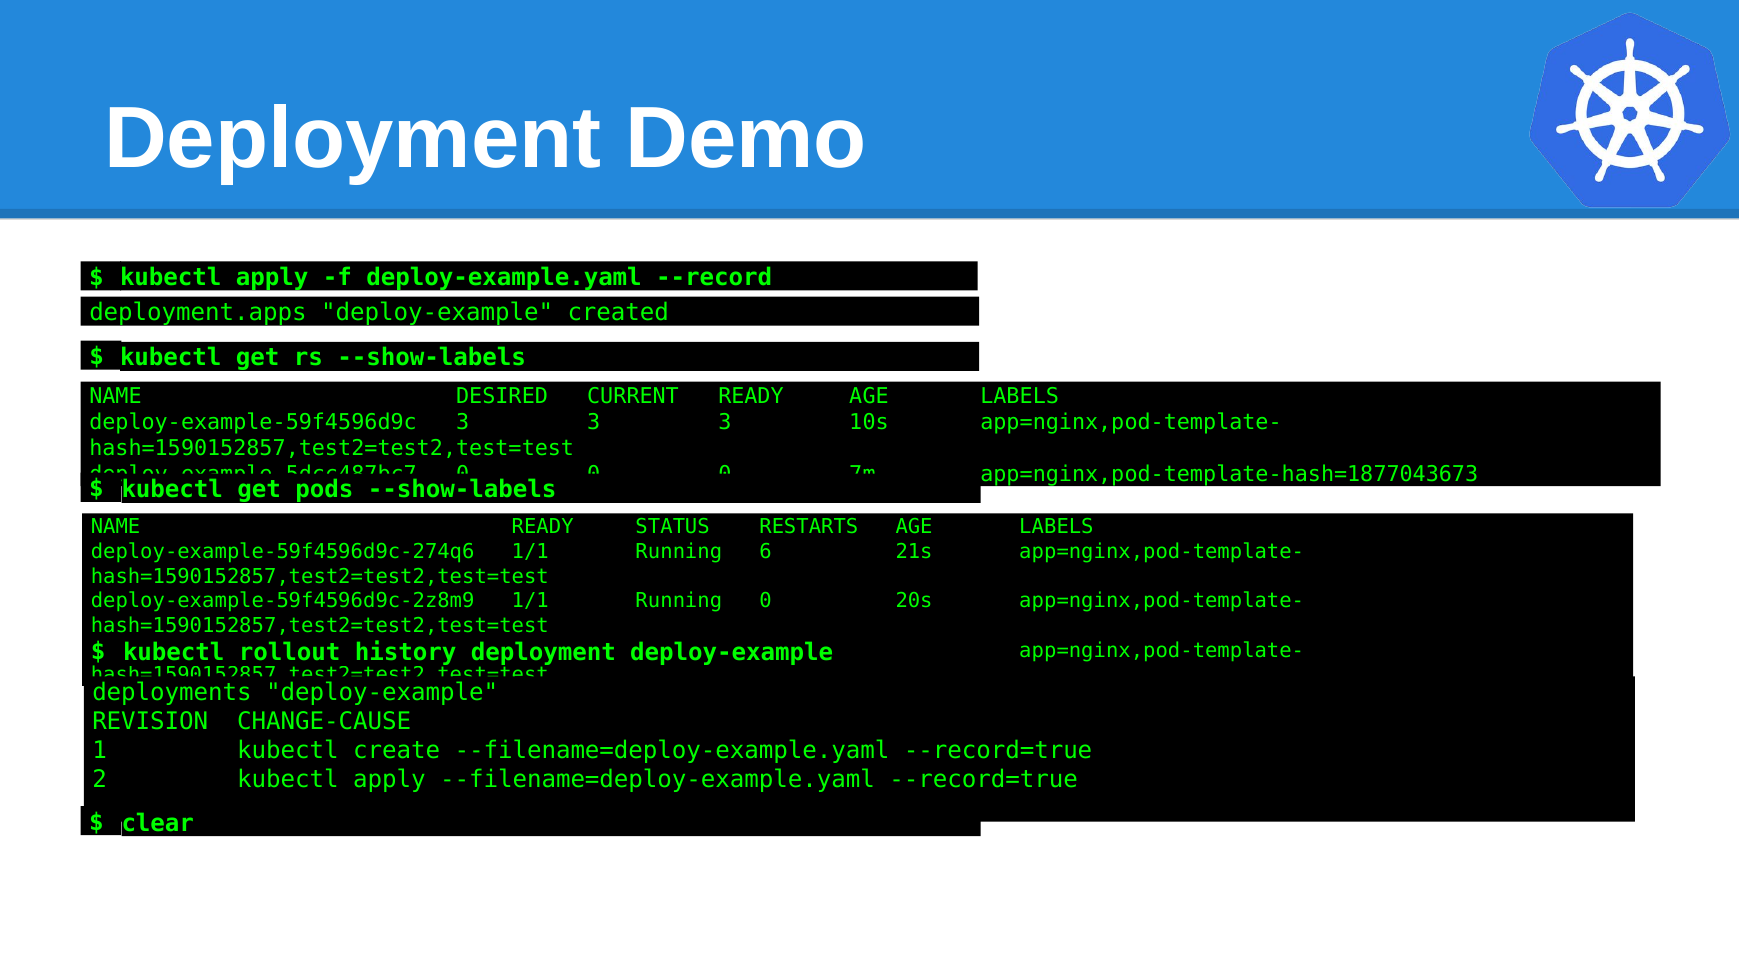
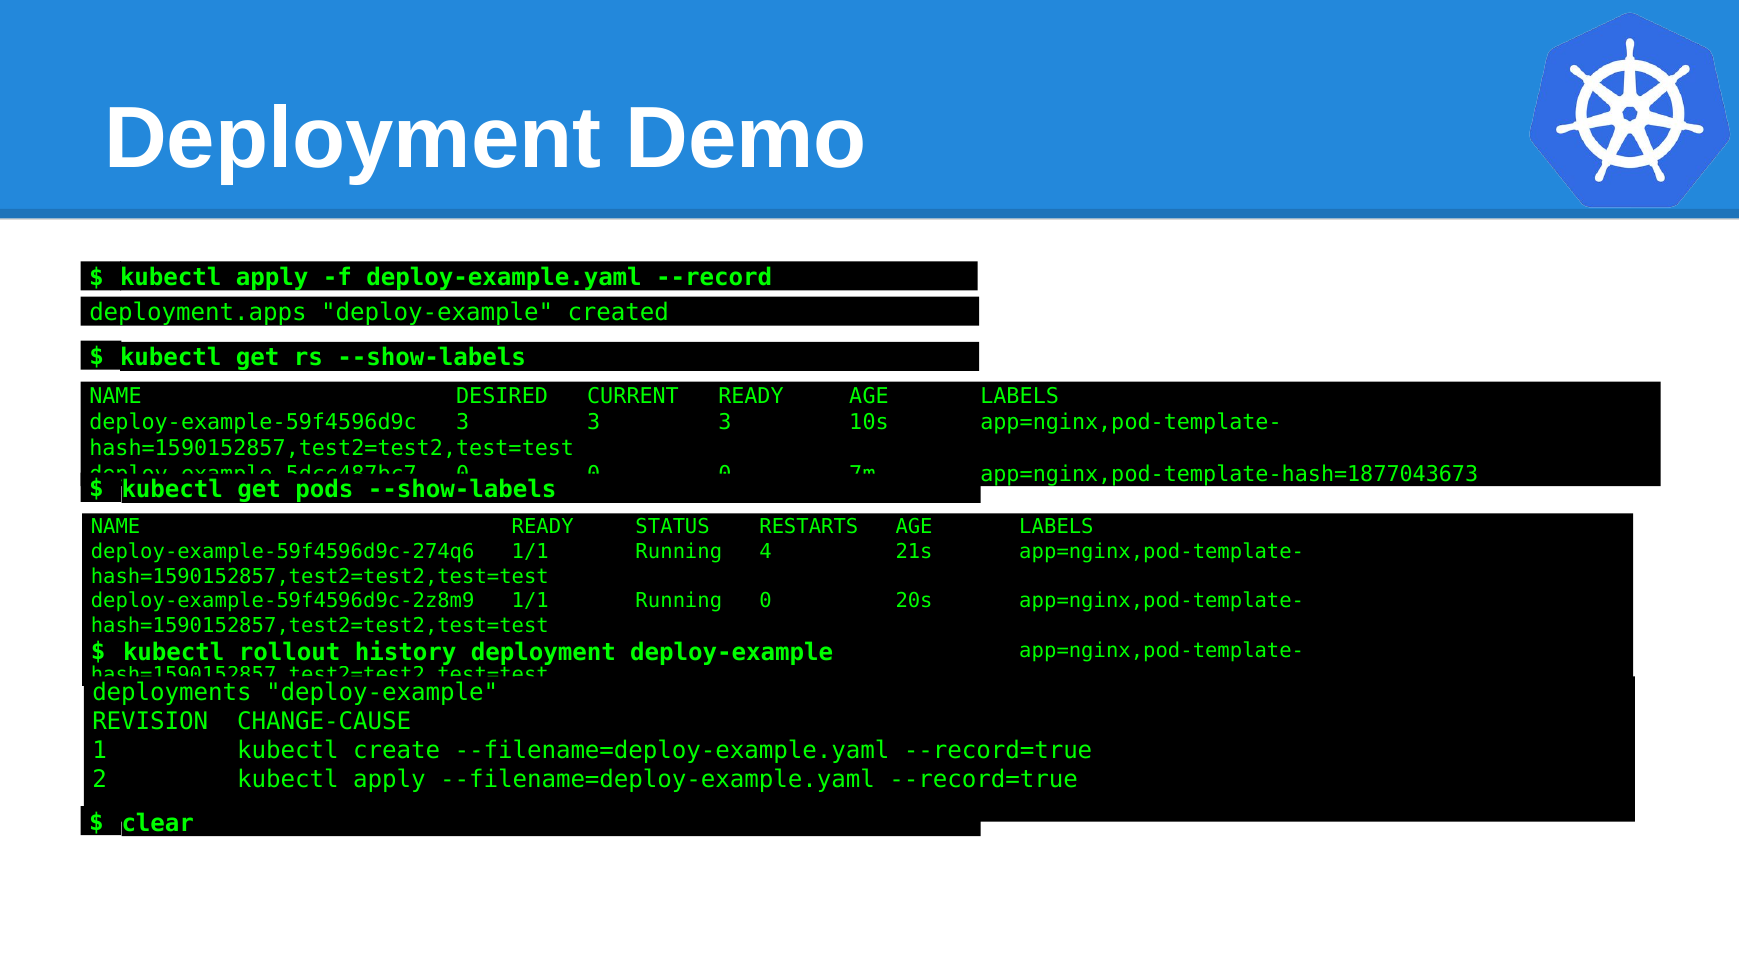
6: 6 -> 4
